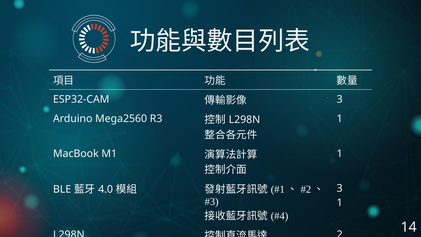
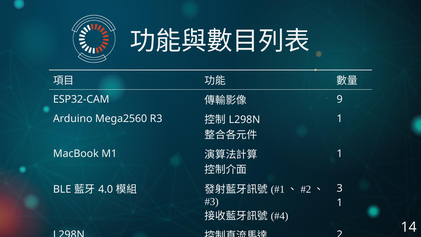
3 at (340, 99): 3 -> 9
